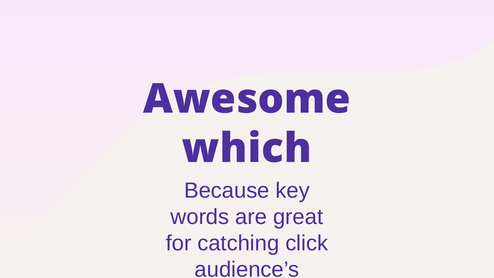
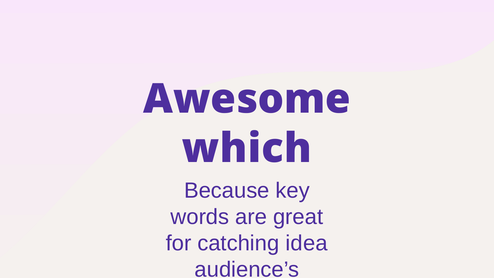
click: click -> idea
